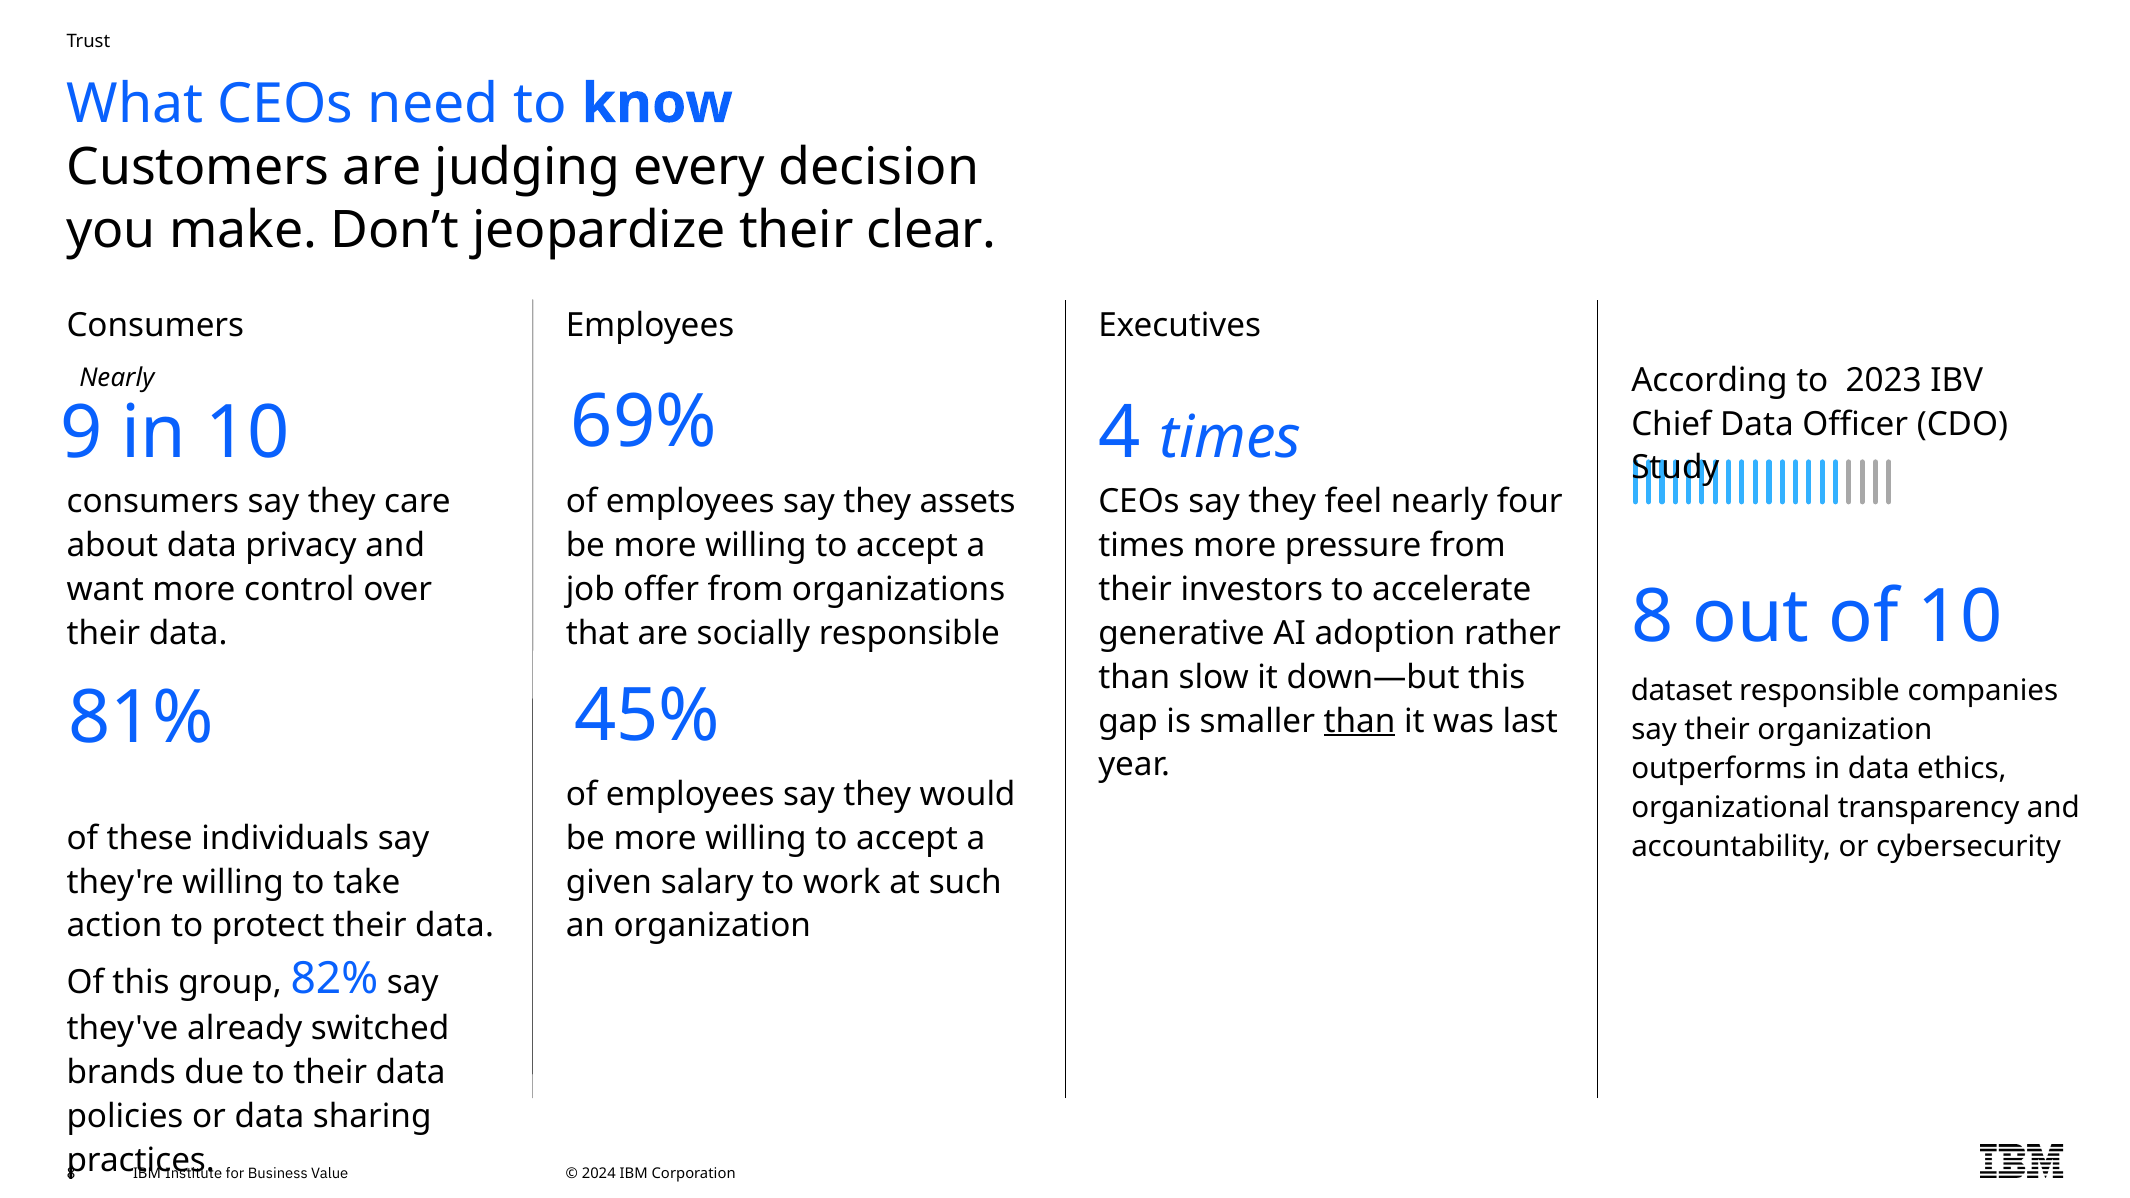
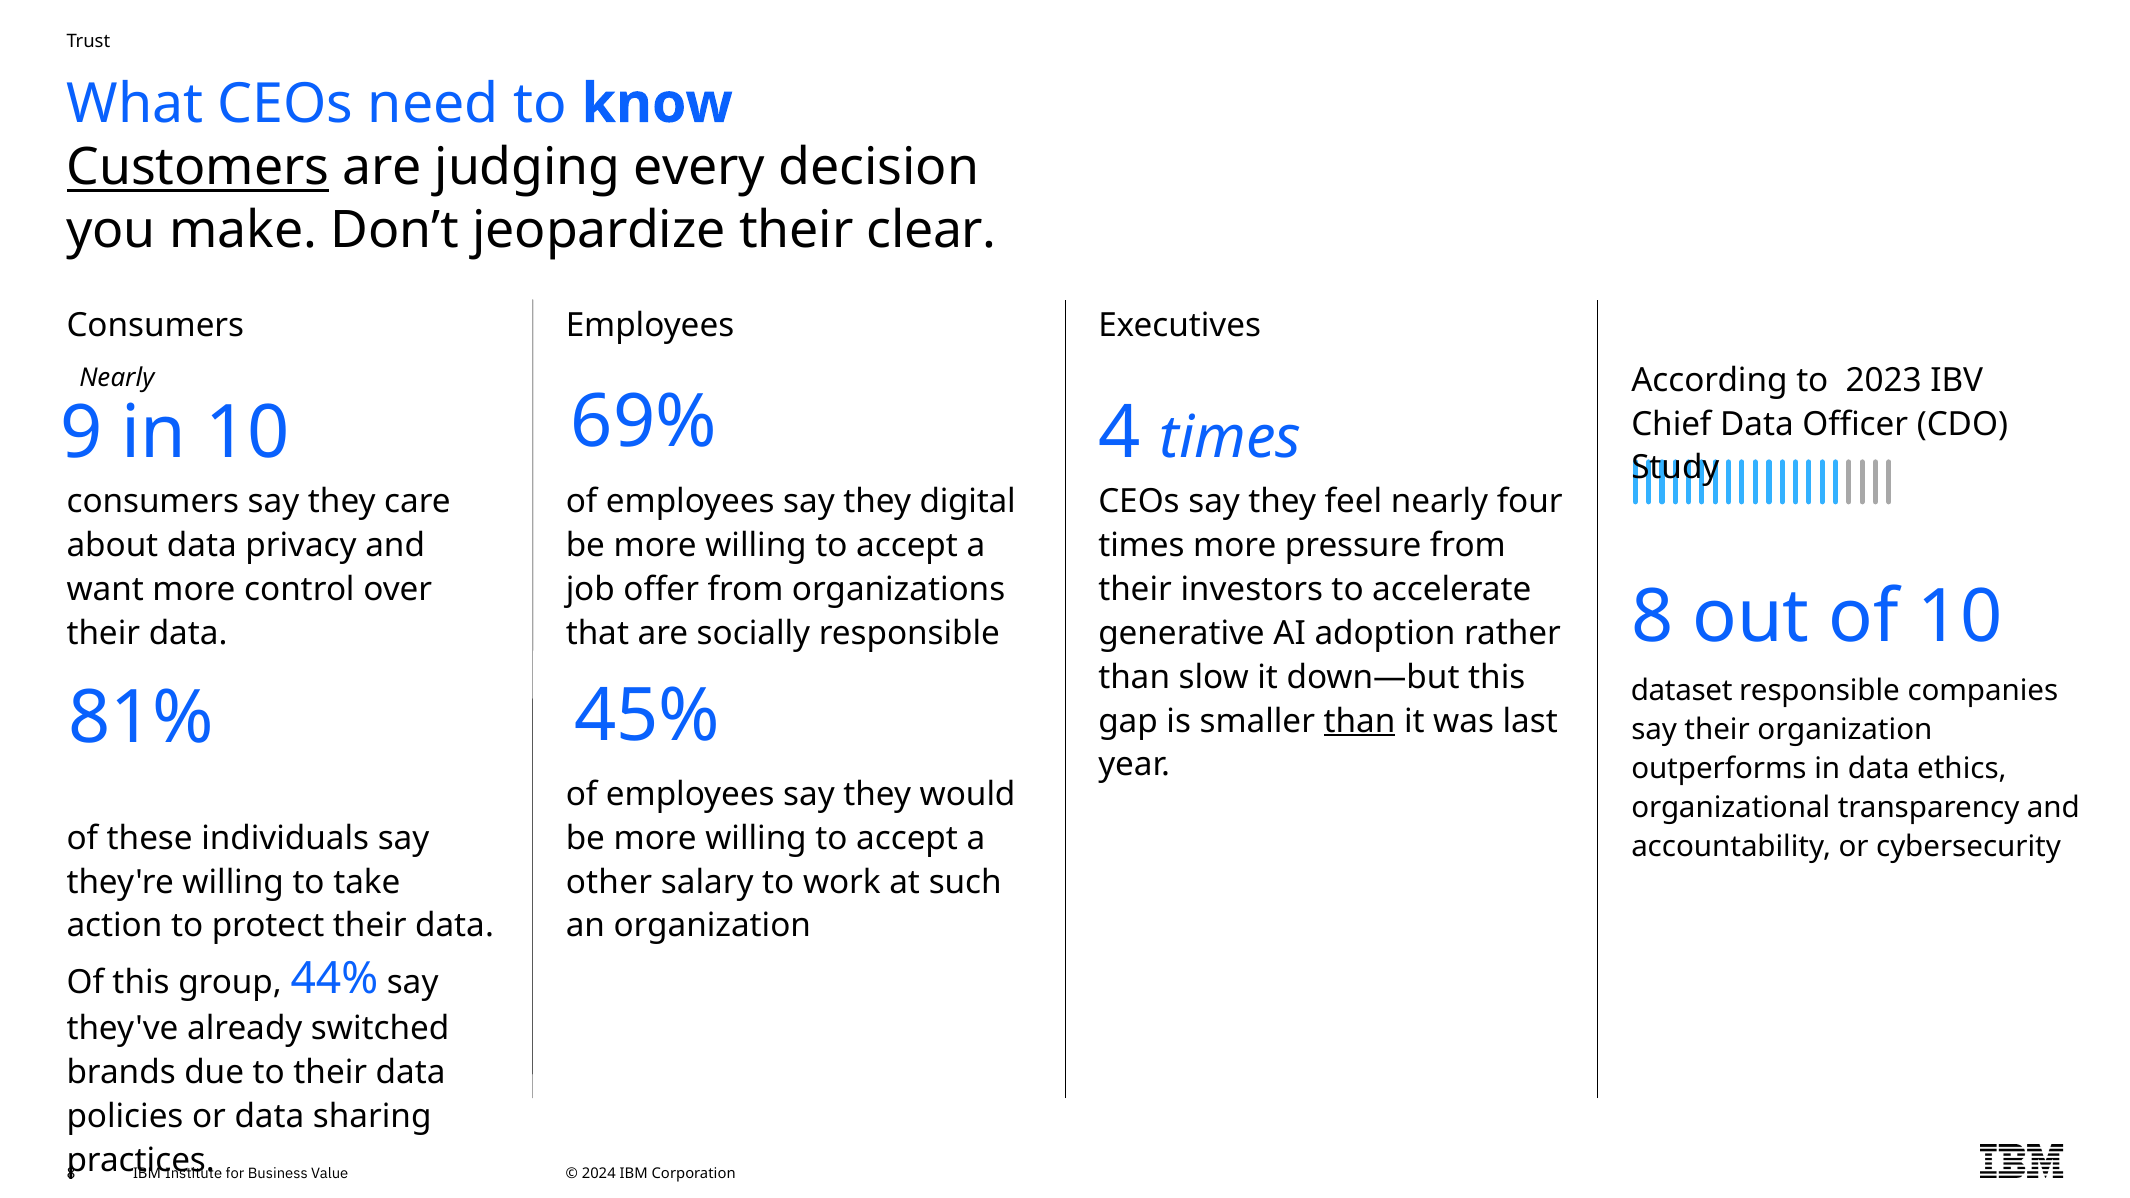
Customers underline: none -> present
assets: assets -> digital
given: given -> other
82%: 82% -> 44%
